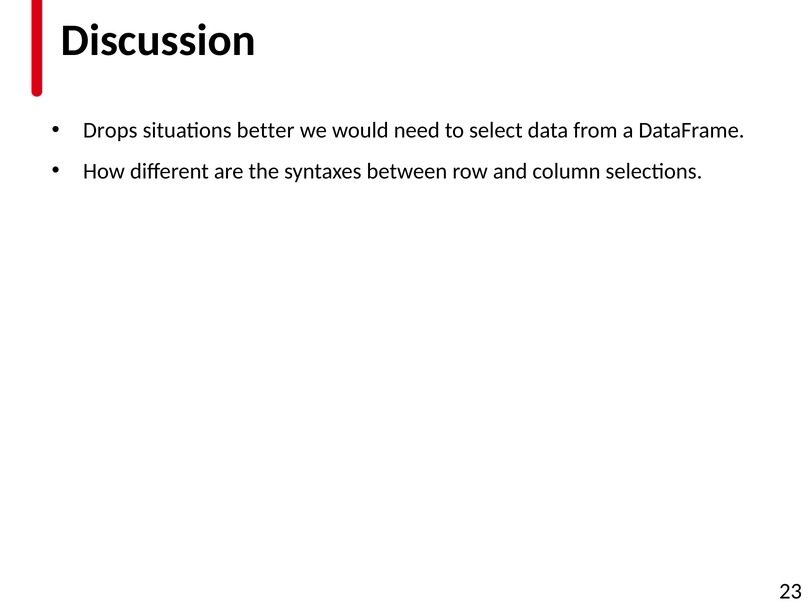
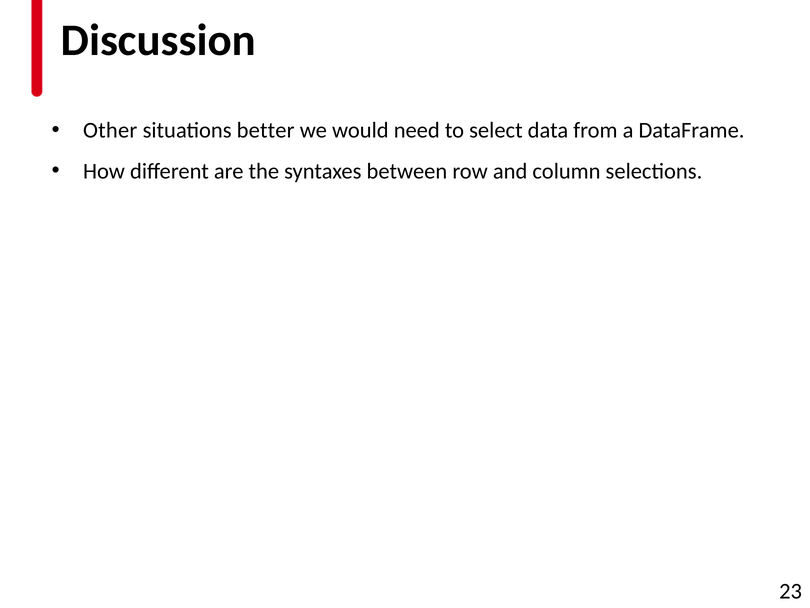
Drops: Drops -> Other
